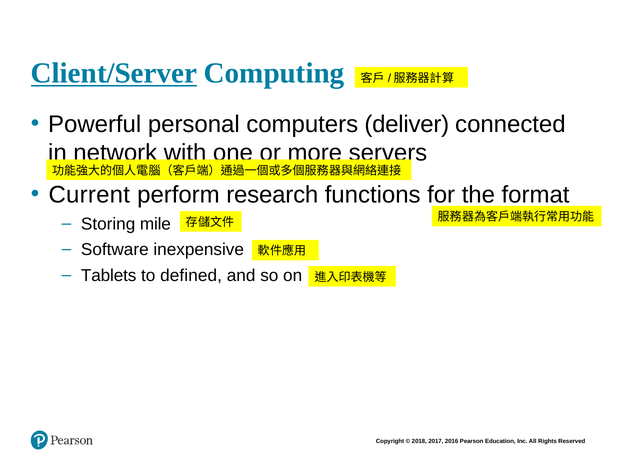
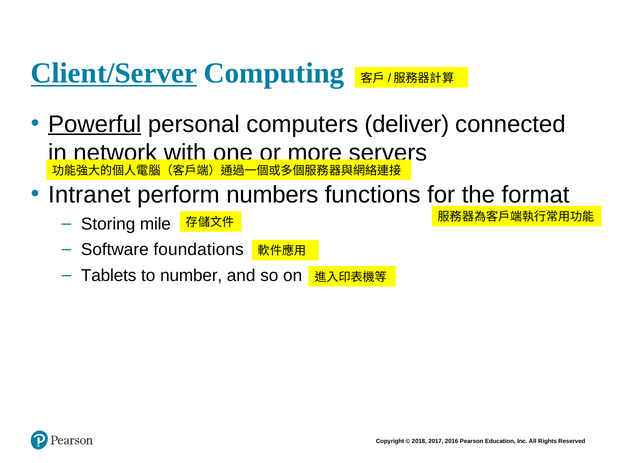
Powerful underline: none -> present
Current: Current -> Intranet
research: research -> numbers
inexpensive: inexpensive -> foundations
defined: defined -> number
